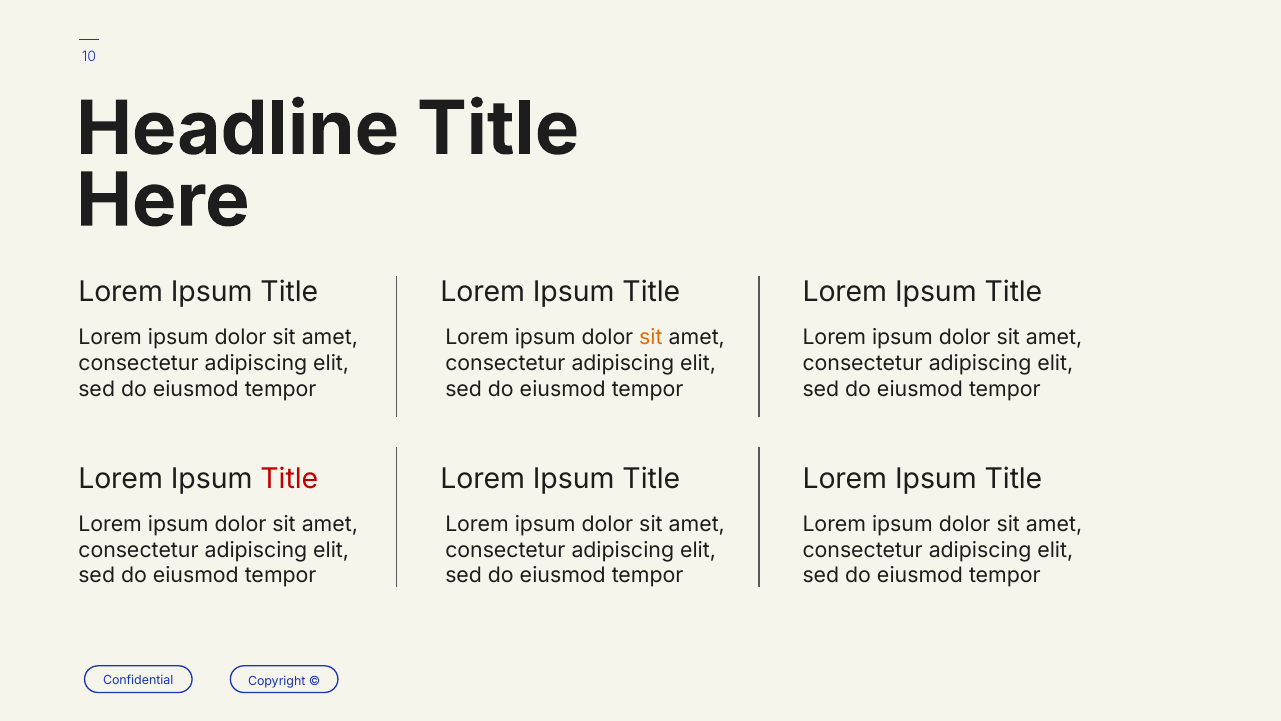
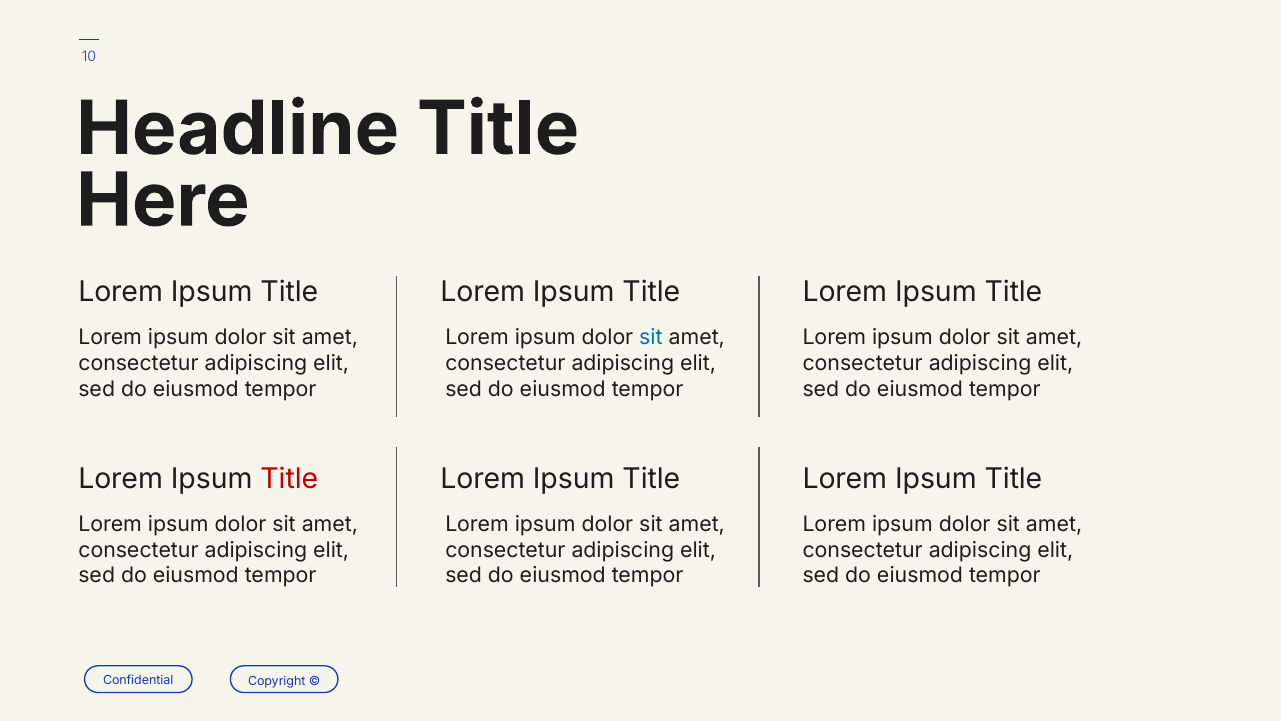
sit at (651, 338) colour: orange -> blue
